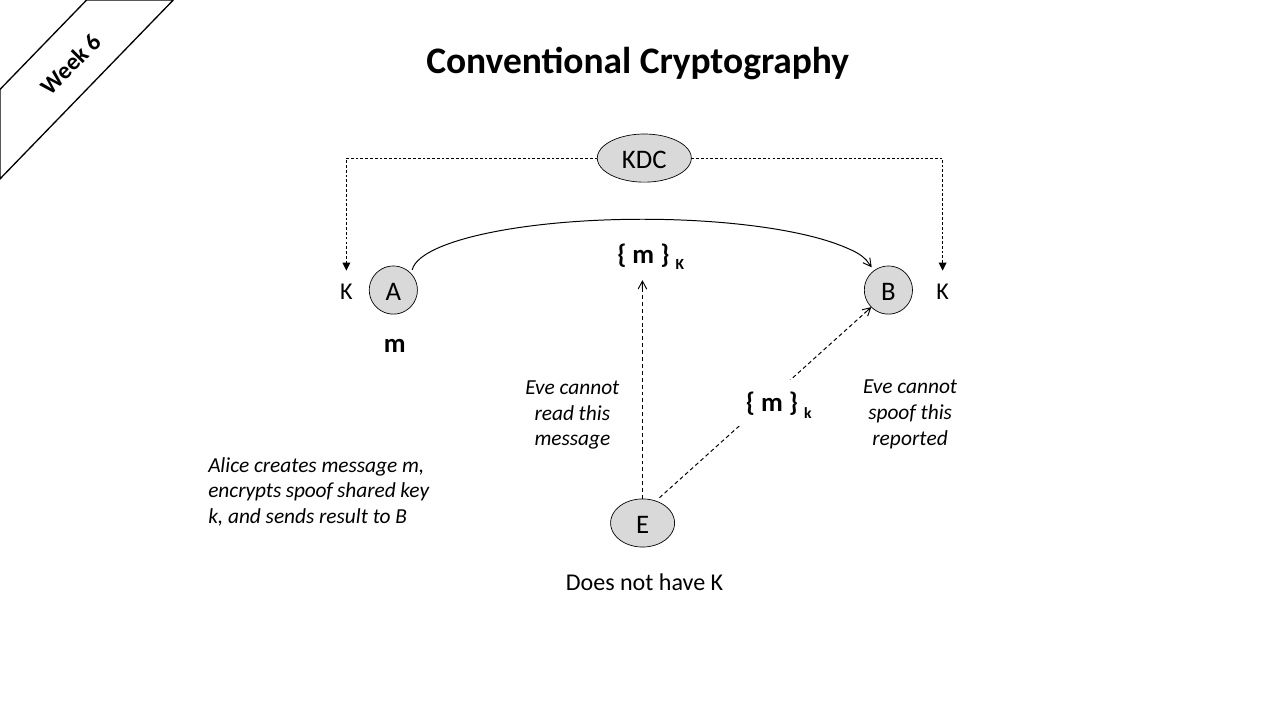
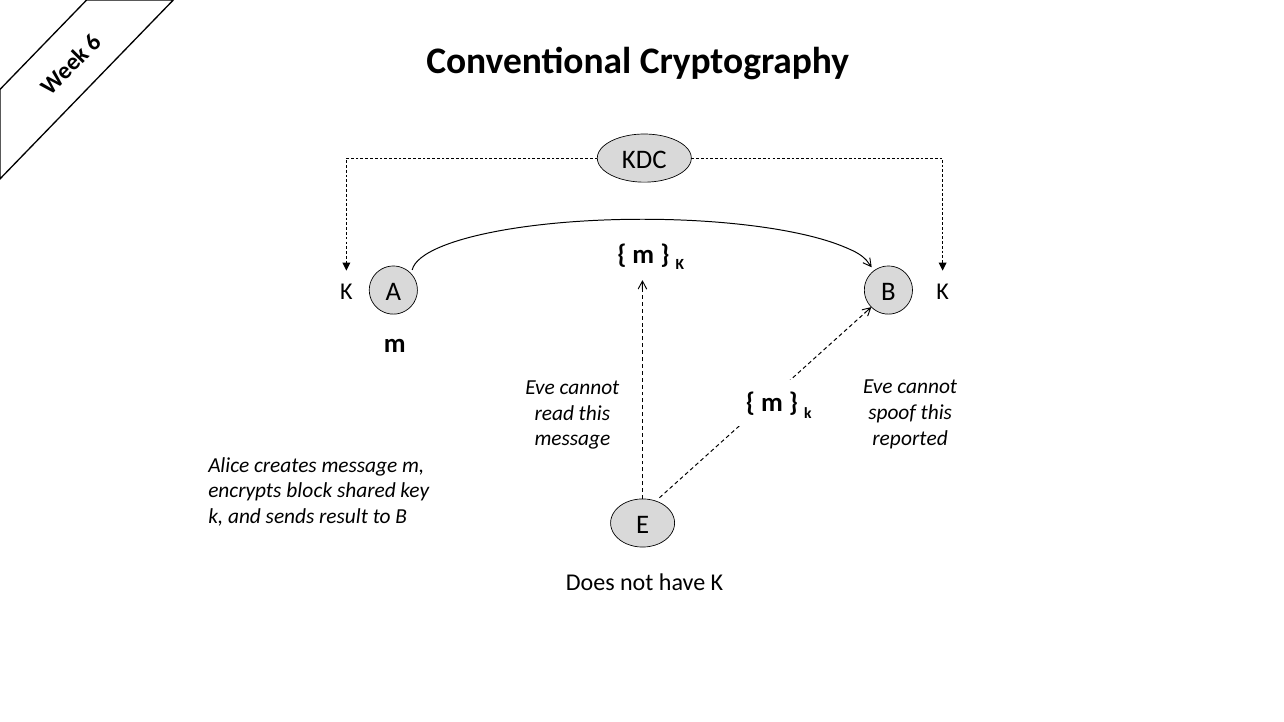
encrypts spoof: spoof -> block
